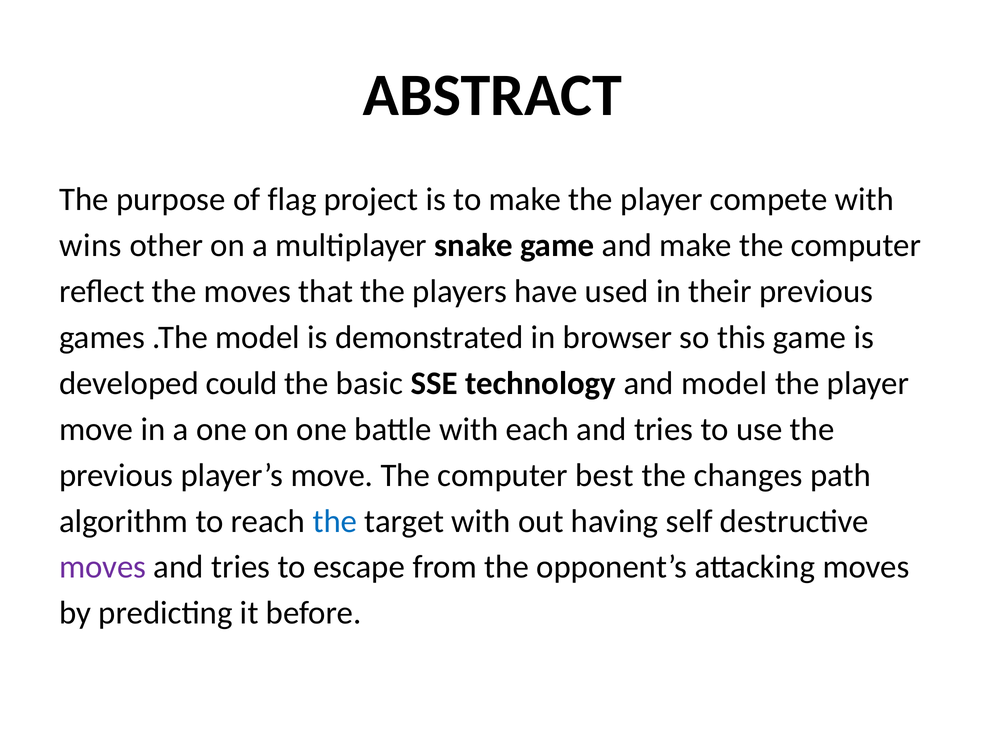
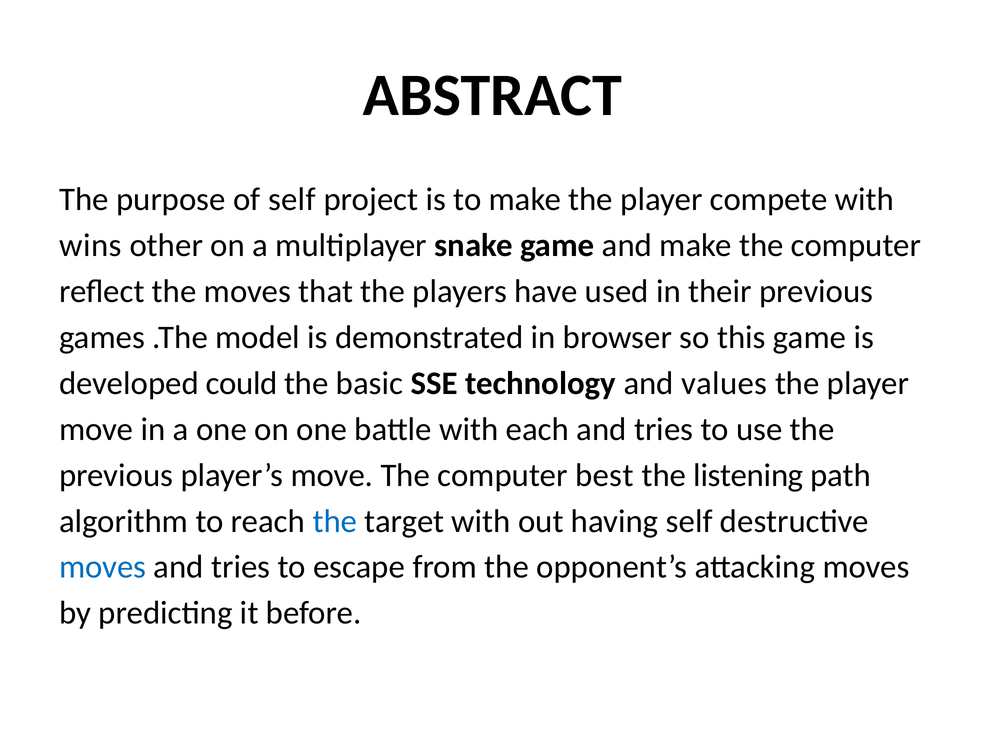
of flag: flag -> self
and model: model -> values
changes: changes -> listening
moves at (103, 567) colour: purple -> blue
